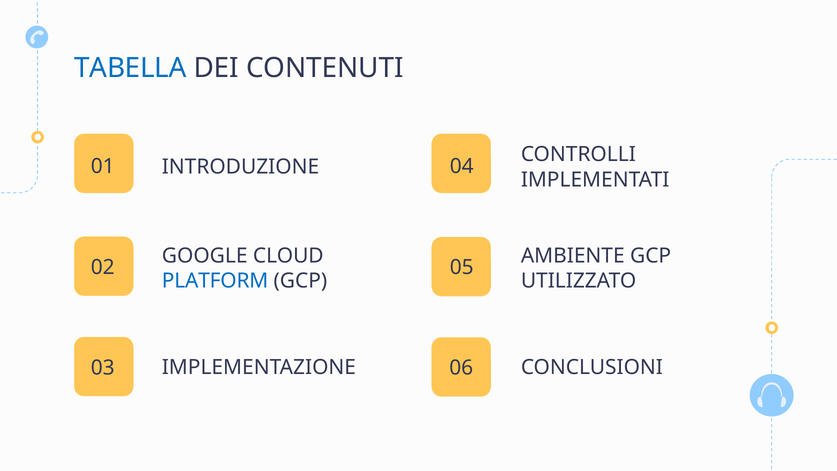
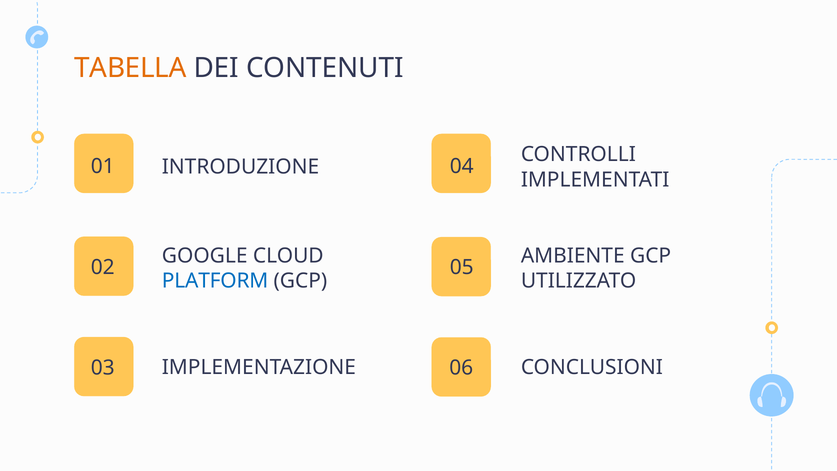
TABELLA colour: blue -> orange
